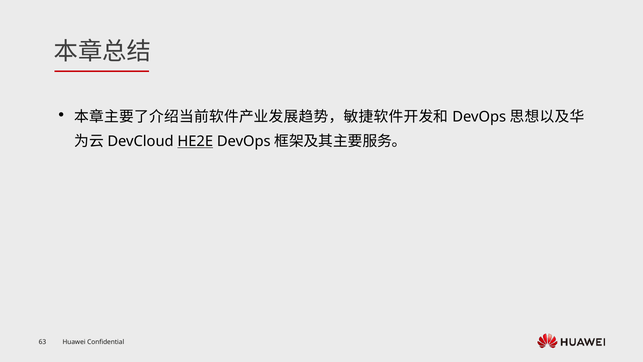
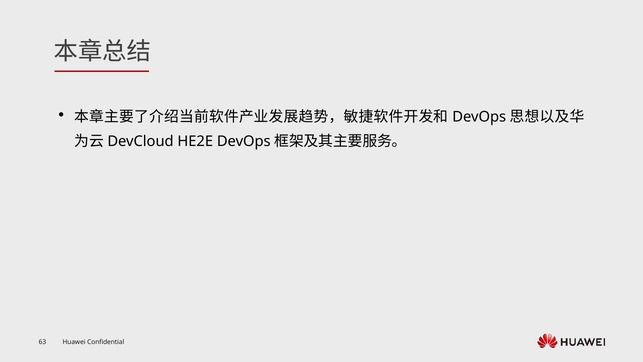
HE2E underline: present -> none
